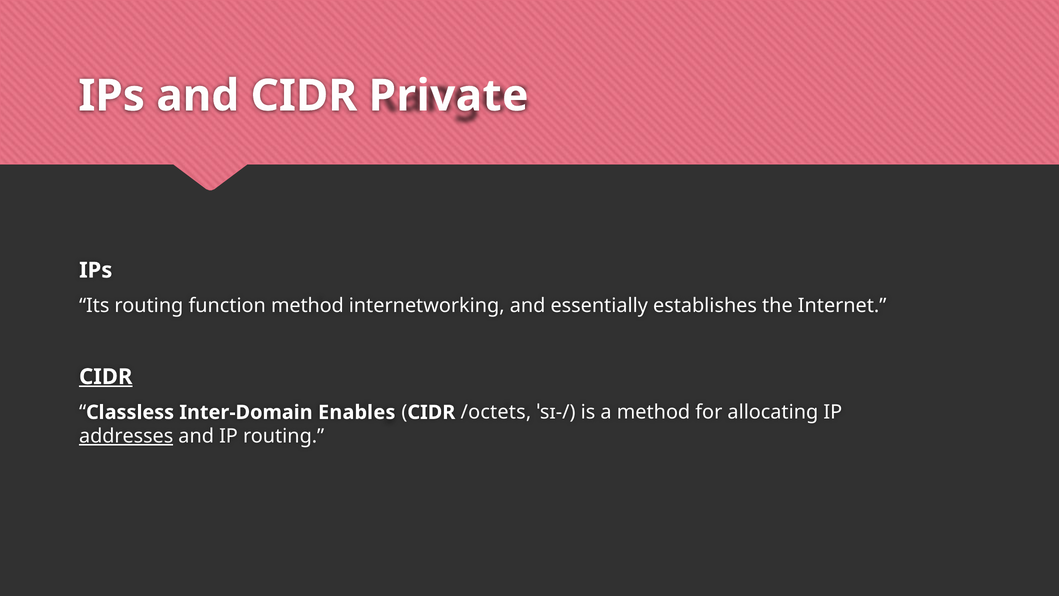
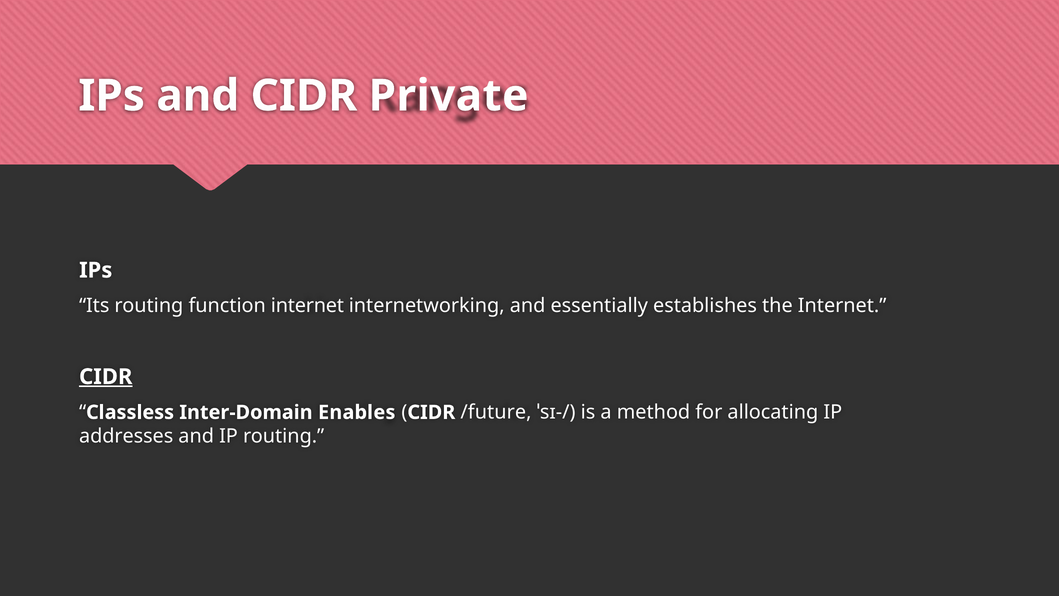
function method: method -> internet
/octets: /octets -> /future
addresses underline: present -> none
